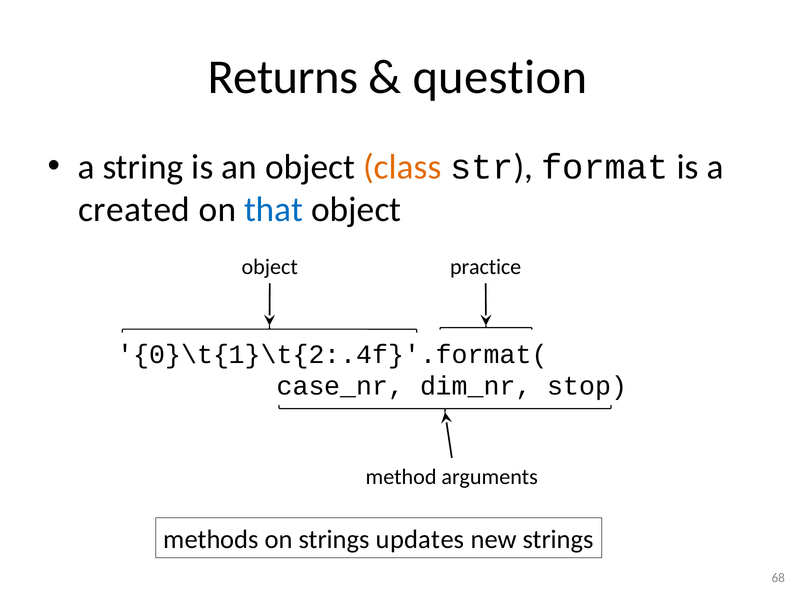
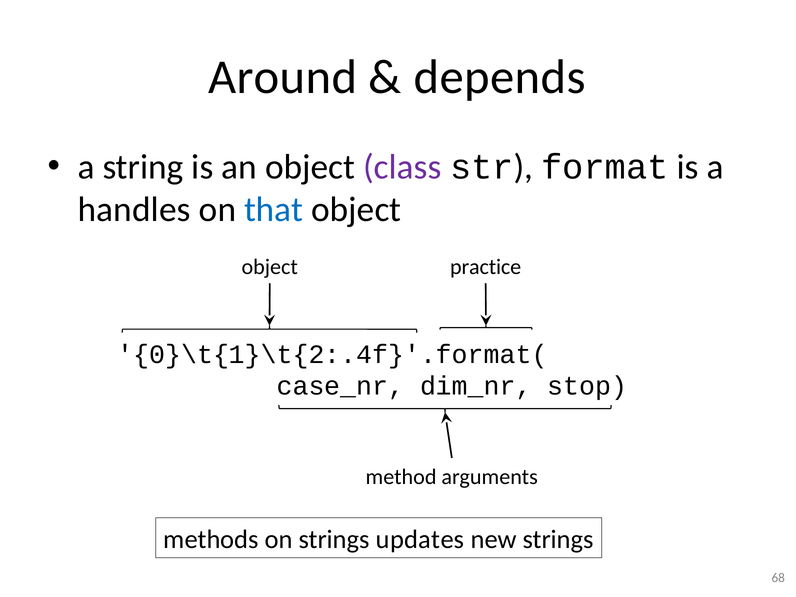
Returns: Returns -> Around
question: question -> depends
class colour: orange -> purple
created: created -> handles
